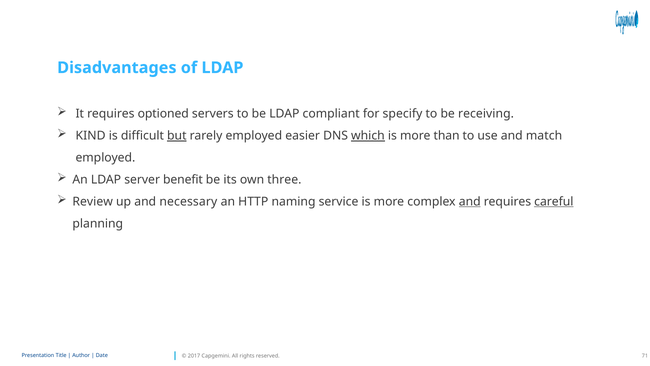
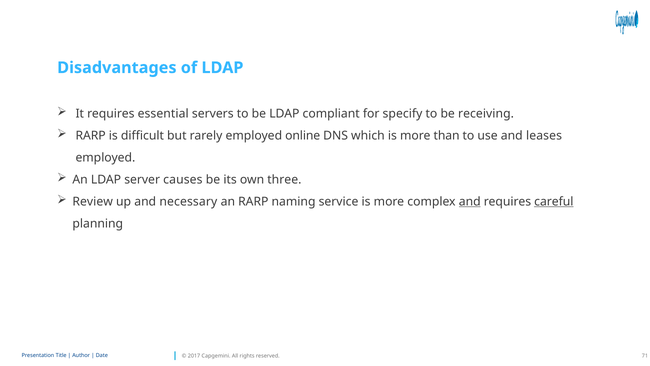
optioned: optioned -> essential
KIND at (91, 136): KIND -> RARP
but underline: present -> none
easier: easier -> online
which underline: present -> none
match: match -> leases
benefit: benefit -> causes
an HTTP: HTTP -> RARP
